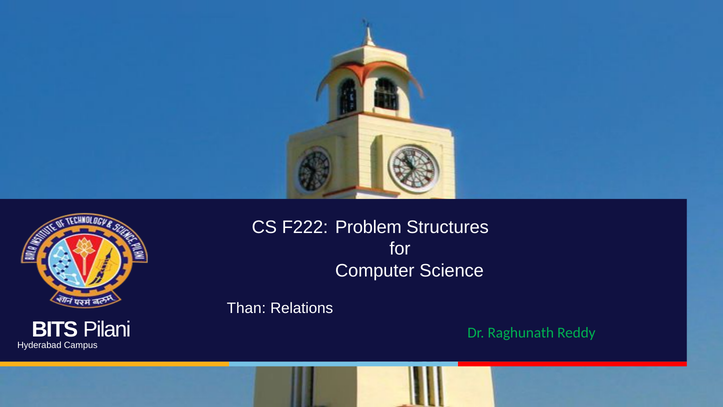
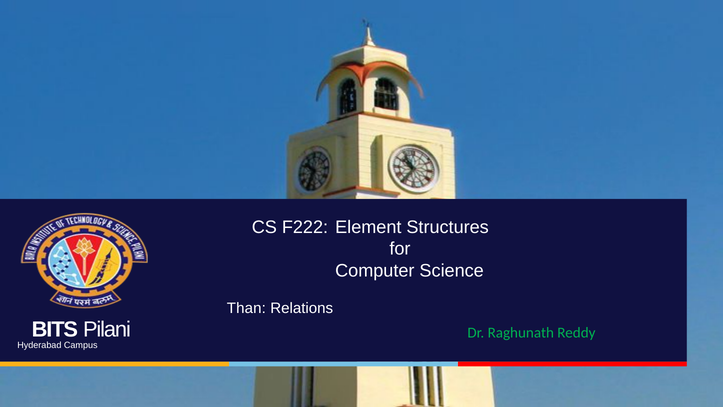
Problem: Problem -> Element
